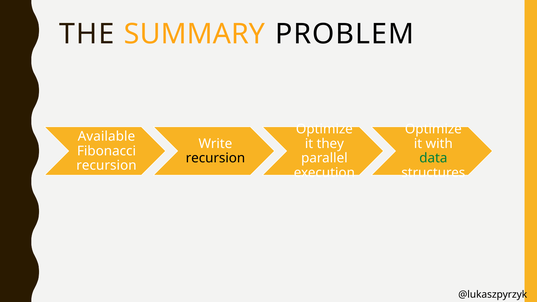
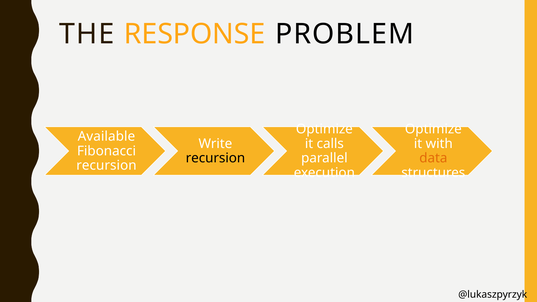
SUMMARY: SUMMARY -> RESPONSE
they: they -> calls
data colour: green -> orange
